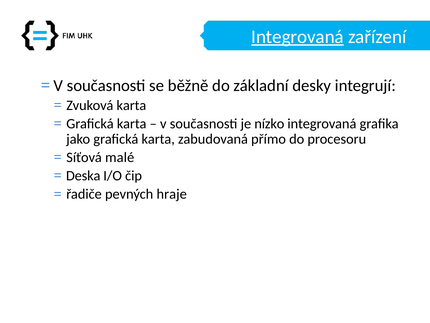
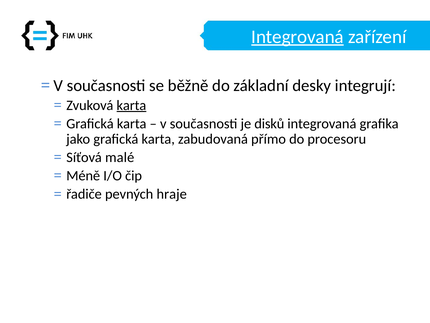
karta at (131, 105) underline: none -> present
nízko: nízko -> disků
Deska: Deska -> Méně
